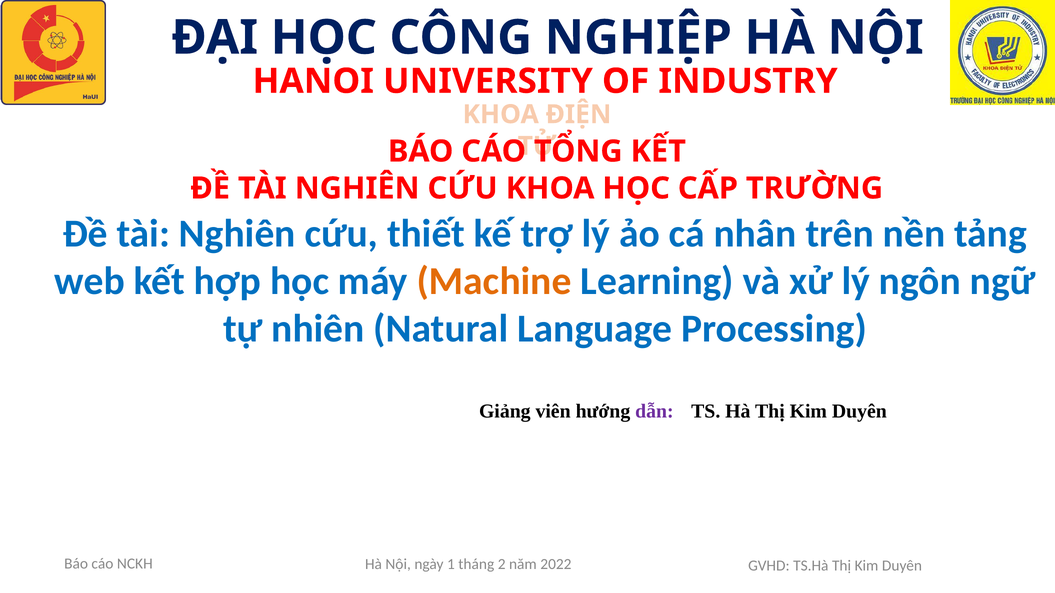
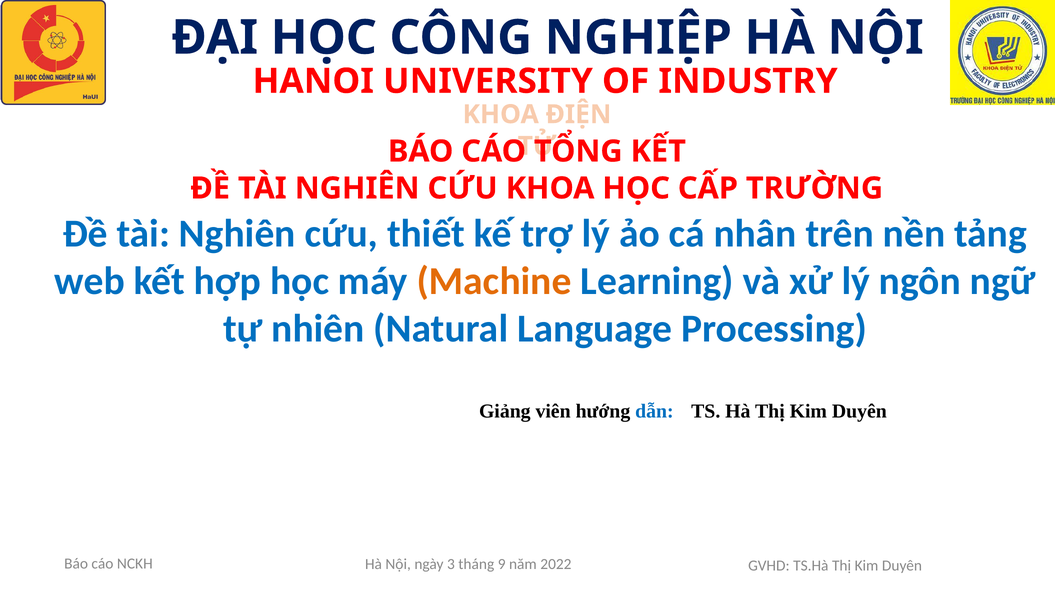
dẫn colour: purple -> blue
1: 1 -> 3
2: 2 -> 9
